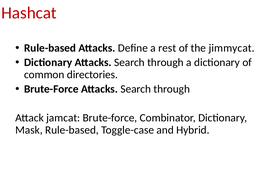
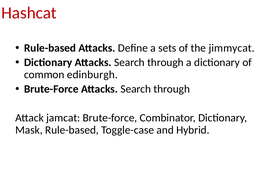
rest: rest -> sets
directories: directories -> edinburgh
